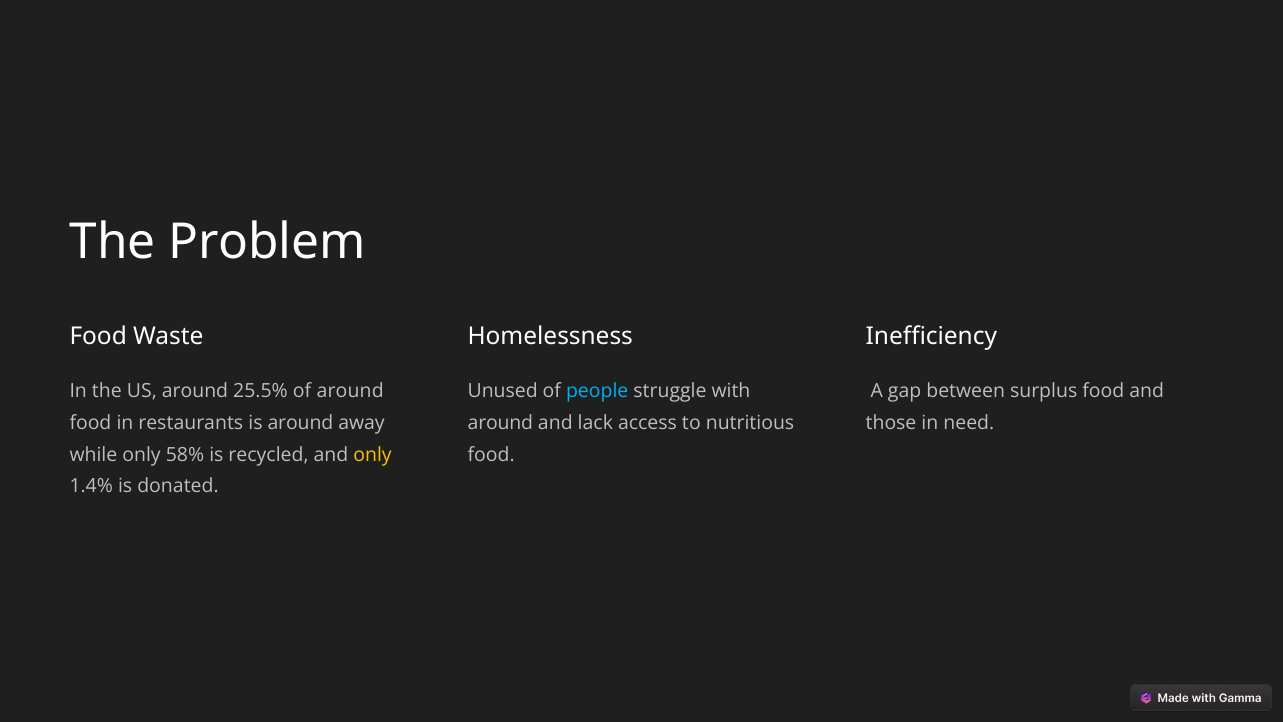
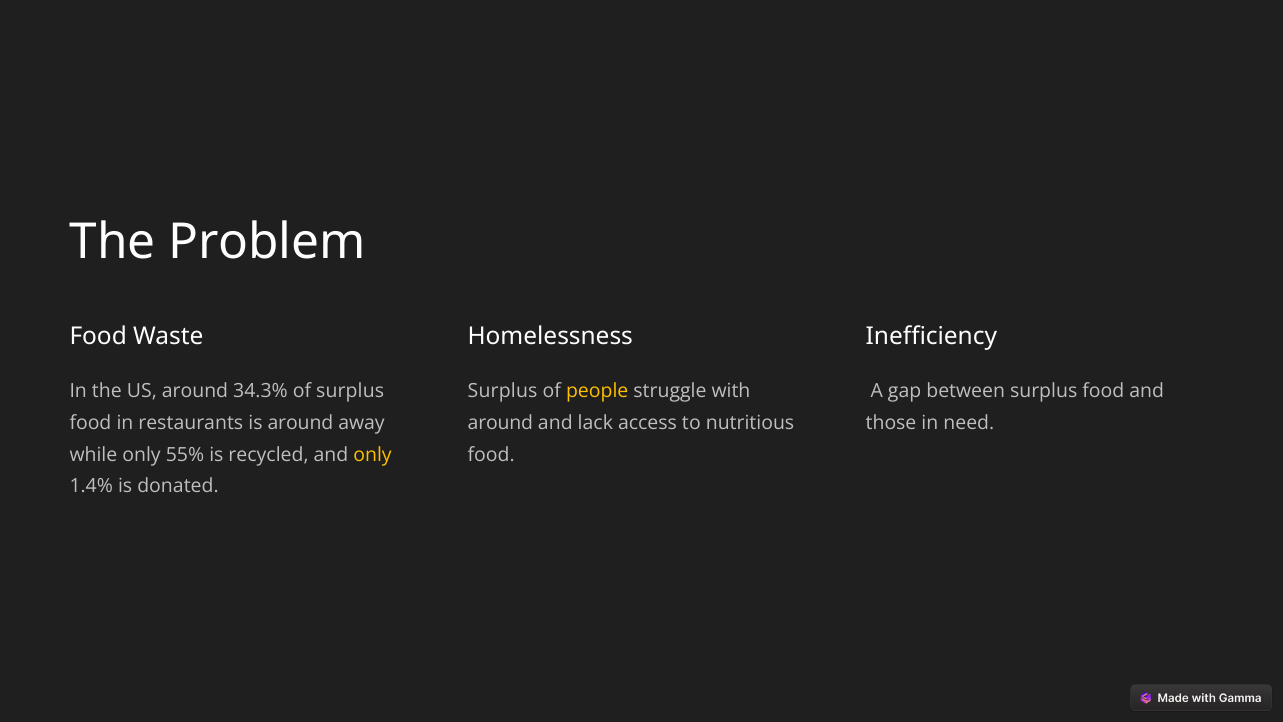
25.5%: 25.5% -> 34.3%
of around: around -> surplus
Unused at (503, 391): Unused -> Surplus
people colour: light blue -> yellow
58%: 58% -> 55%
